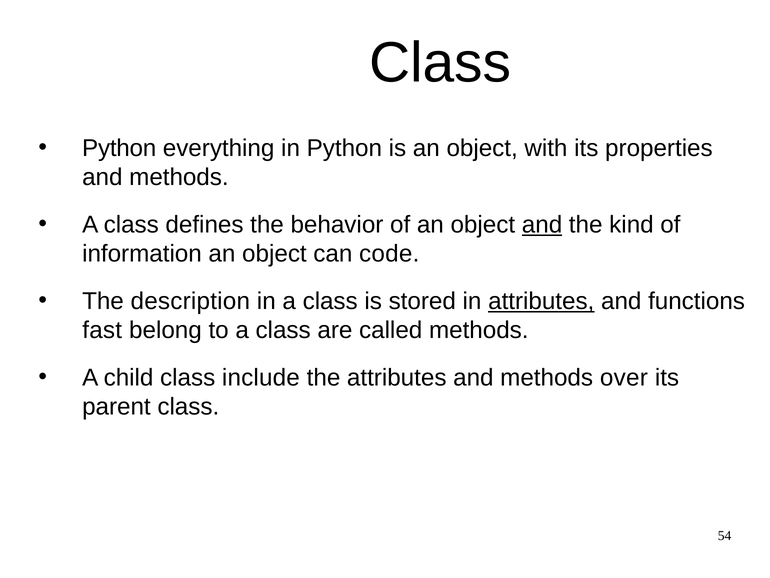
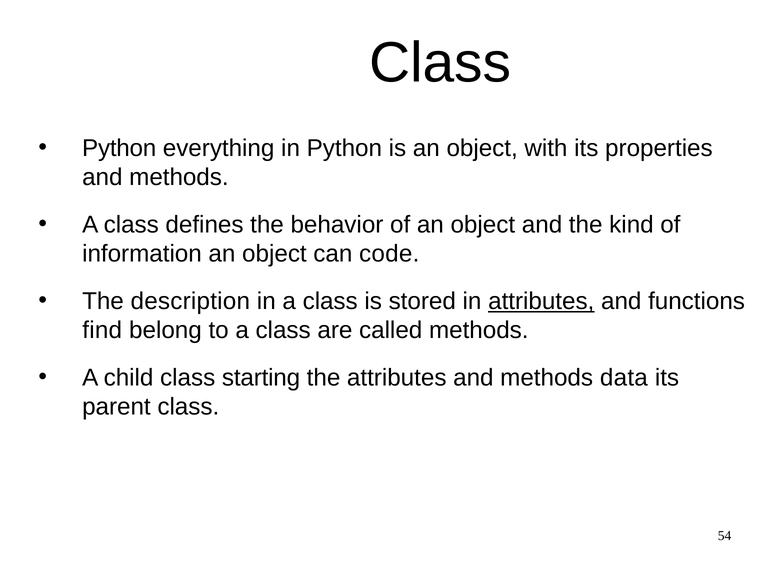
and at (542, 224) underline: present -> none
fast: fast -> find
include: include -> starting
over: over -> data
